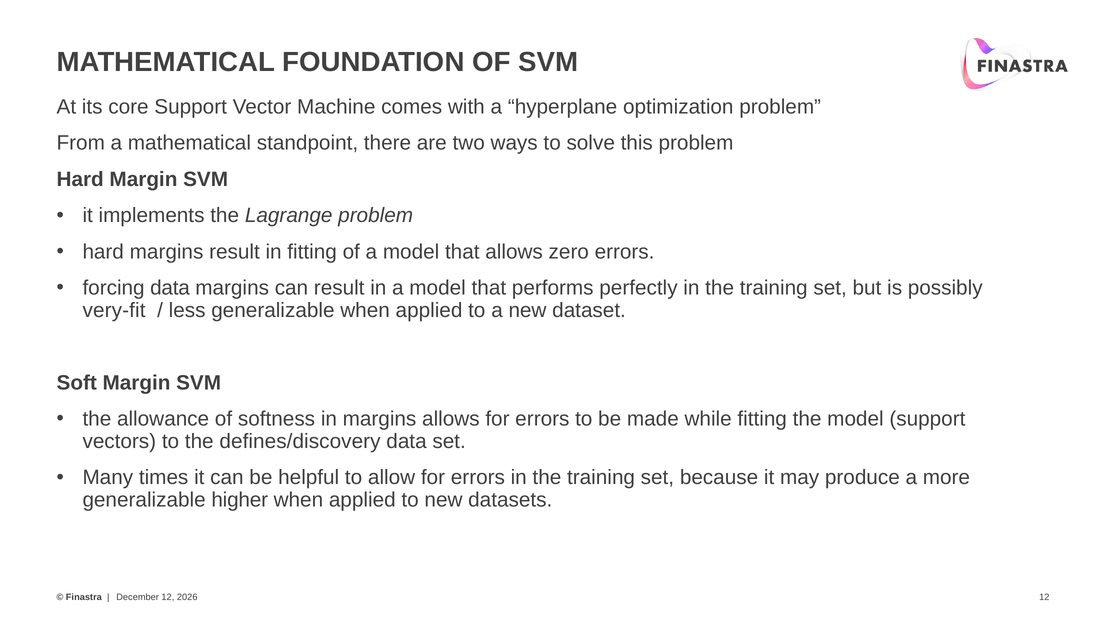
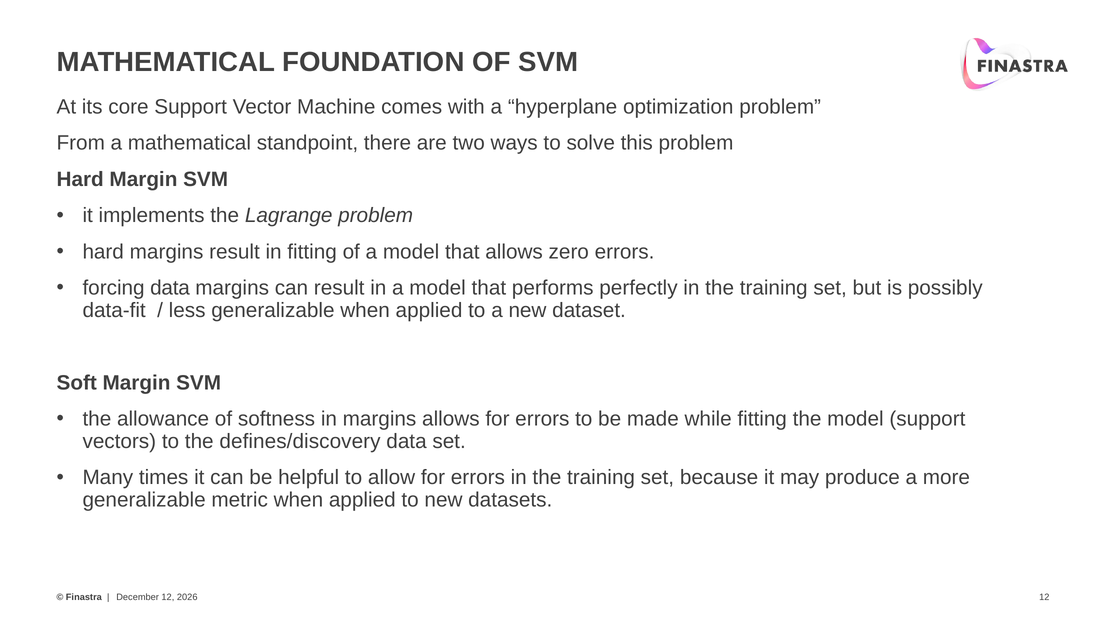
very-fit: very-fit -> data-fit
higher: higher -> metric
